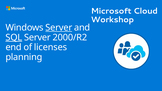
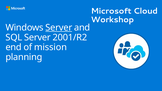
SQL underline: present -> none
2000/R2: 2000/R2 -> 2001/R2
licenses: licenses -> mission
